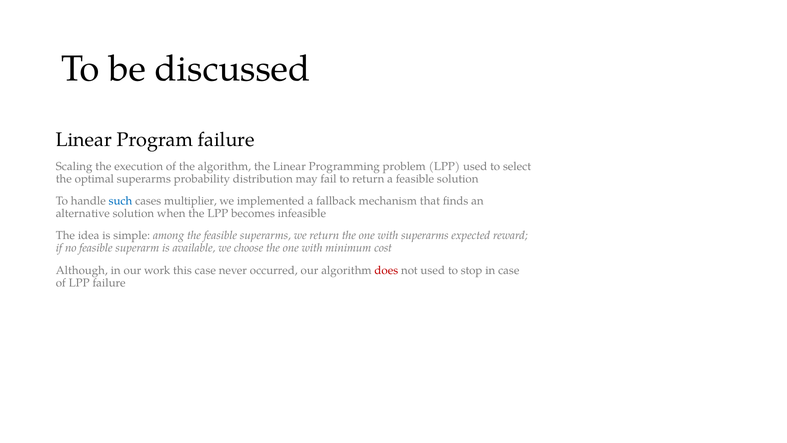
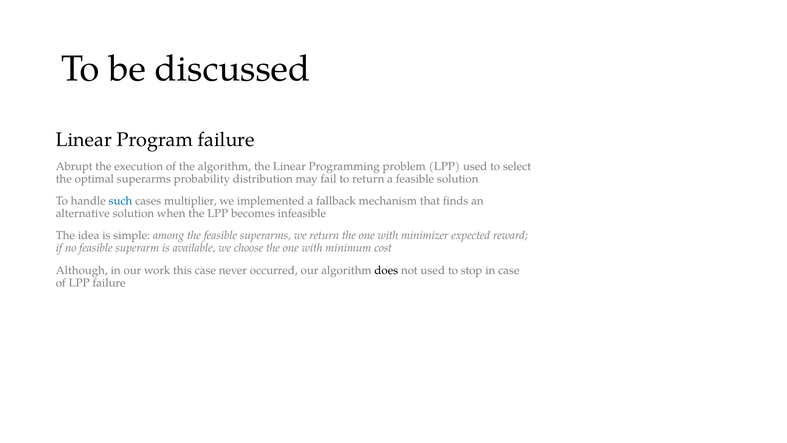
Scaling: Scaling -> Abrupt
with superarms: superarms -> minimizer
does colour: red -> black
